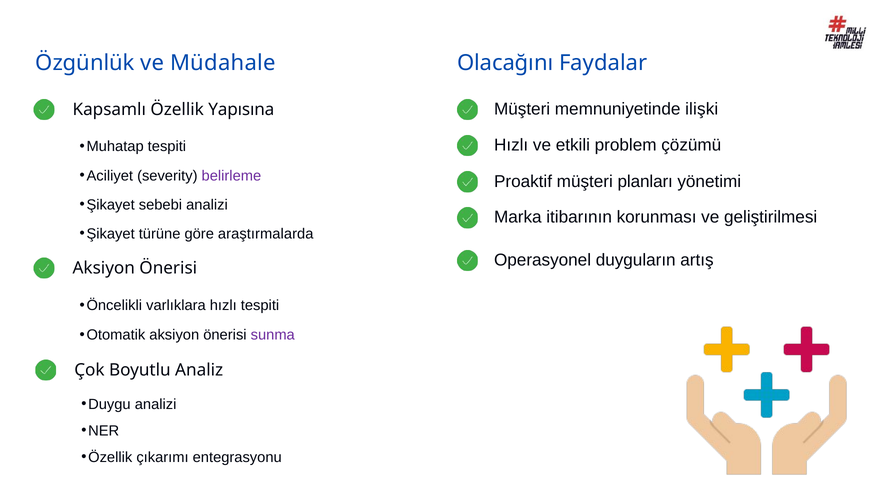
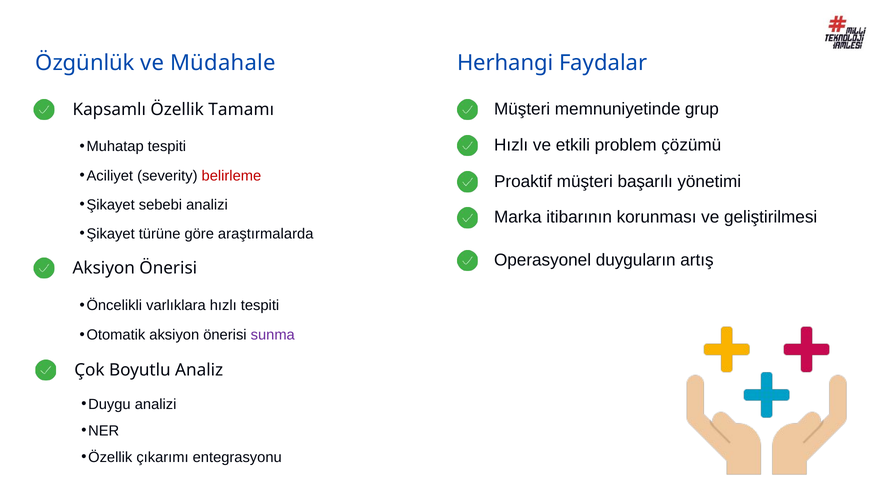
Olacağını: Olacağını -> Herhangi
ilişki: ilişki -> grup
Yapısına: Yapısına -> Tamamı
belirleme colour: purple -> red
planları: planları -> başarılı
